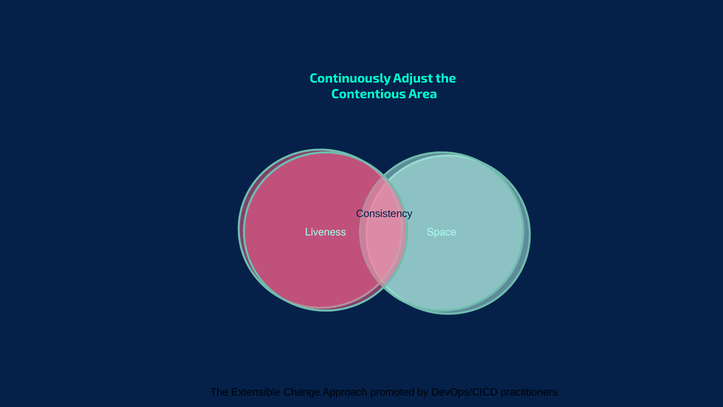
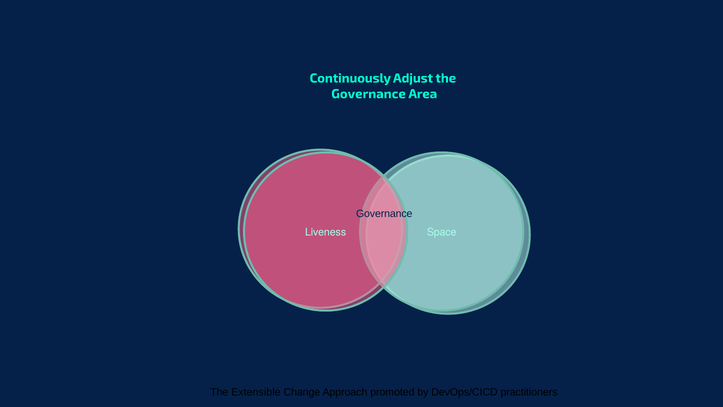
Contentious at (369, 94): Contentious -> Governance
Consistency at (384, 214): Consistency -> Governance
